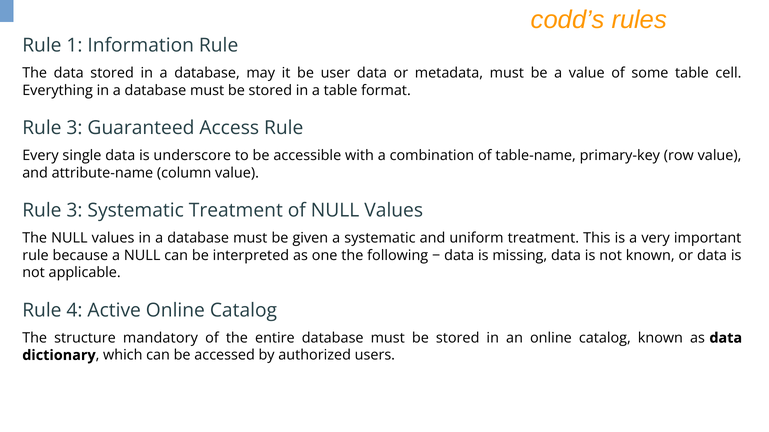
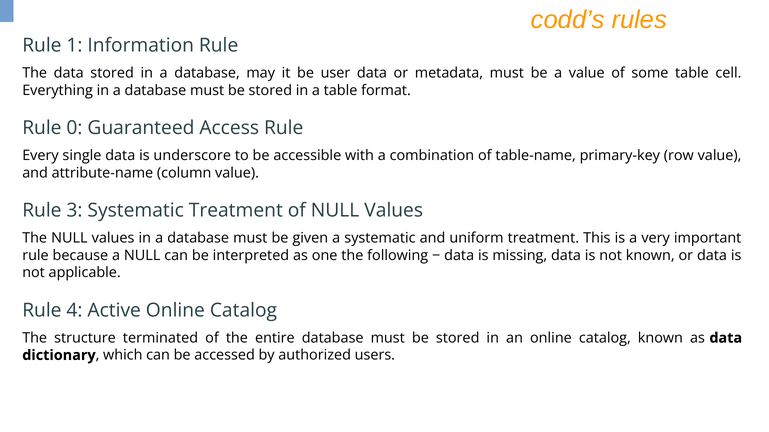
3 at (74, 128): 3 -> 0
mandatory: mandatory -> terminated
